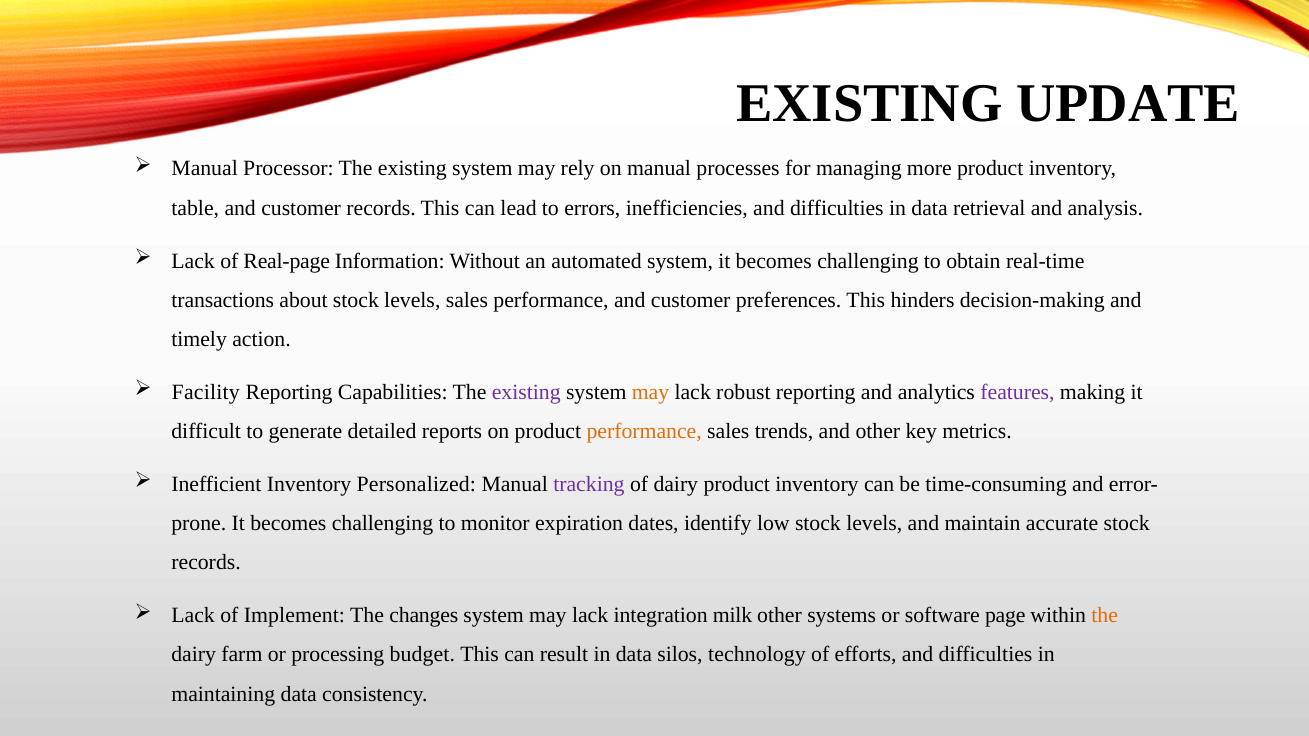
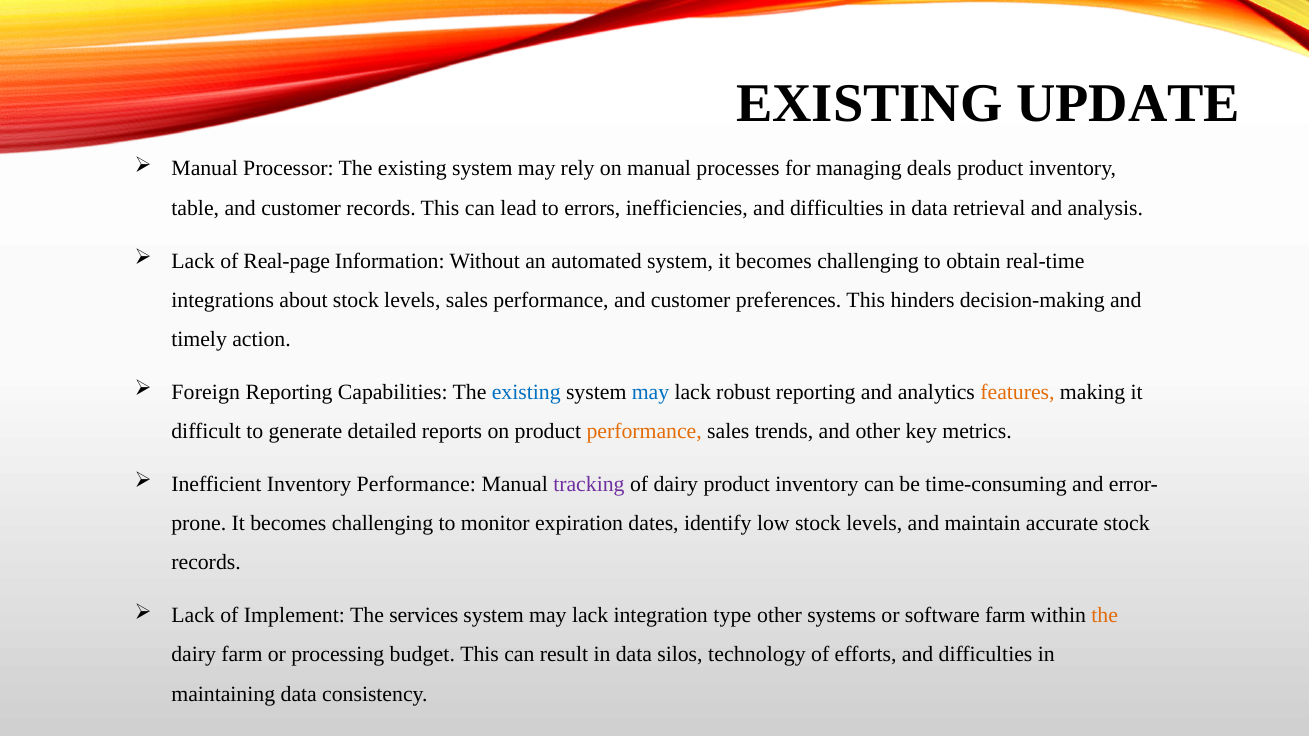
more: more -> deals
transactions: transactions -> integrations
Facility: Facility -> Foreign
existing at (526, 392) colour: purple -> blue
may at (651, 392) colour: orange -> blue
features colour: purple -> orange
Inventory Personalized: Personalized -> Performance
changes: changes -> services
milk: milk -> type
software page: page -> farm
